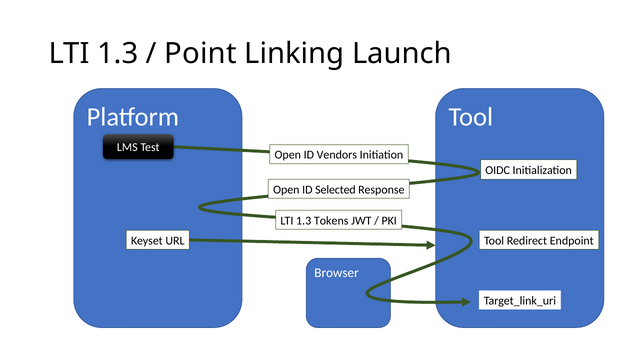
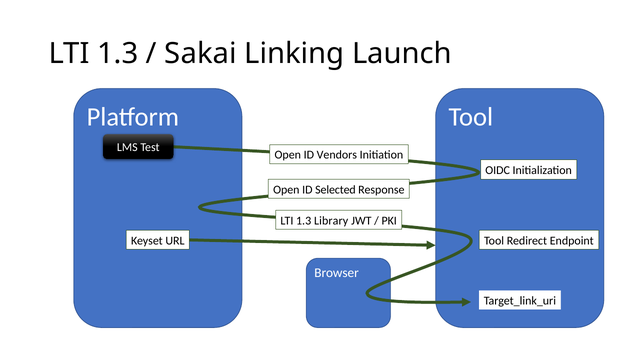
Point: Point -> Sakai
Tokens: Tokens -> Library
